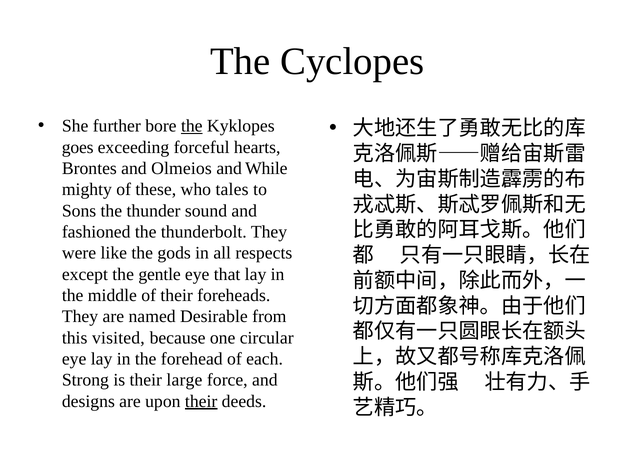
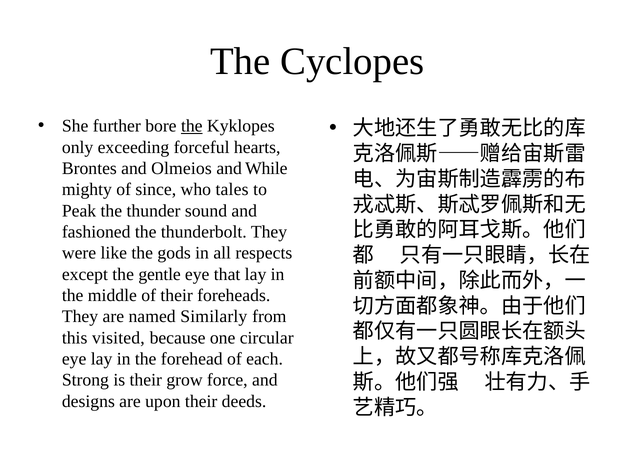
goes: goes -> only
these: these -> since
Sons: Sons -> Peak
Desirable: Desirable -> Similarly
large: large -> grow
their at (201, 401) underline: present -> none
